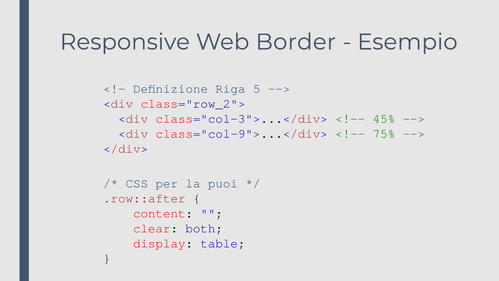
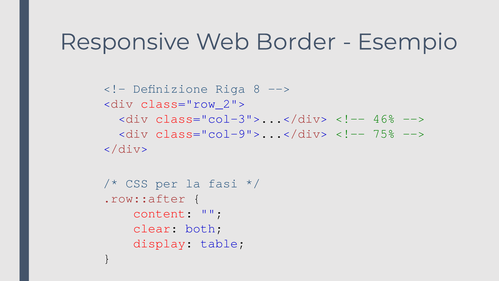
5: 5 -> 8
45%: 45% -> 46%
puoi: puoi -> fasi
